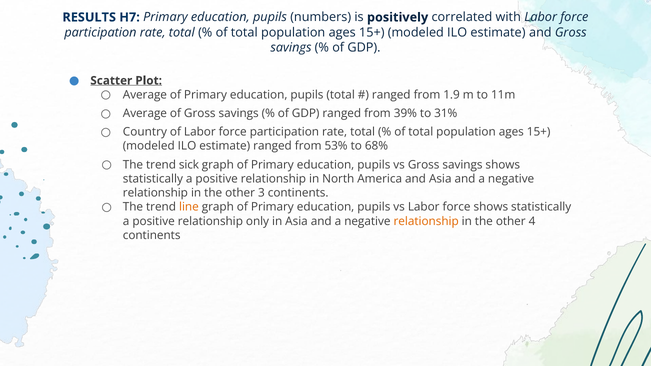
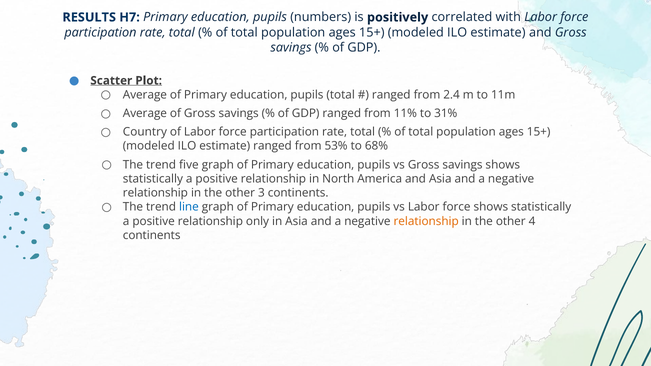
1.9: 1.9 -> 2.4
39%: 39% -> 11%
sick: sick -> five
line colour: orange -> blue
